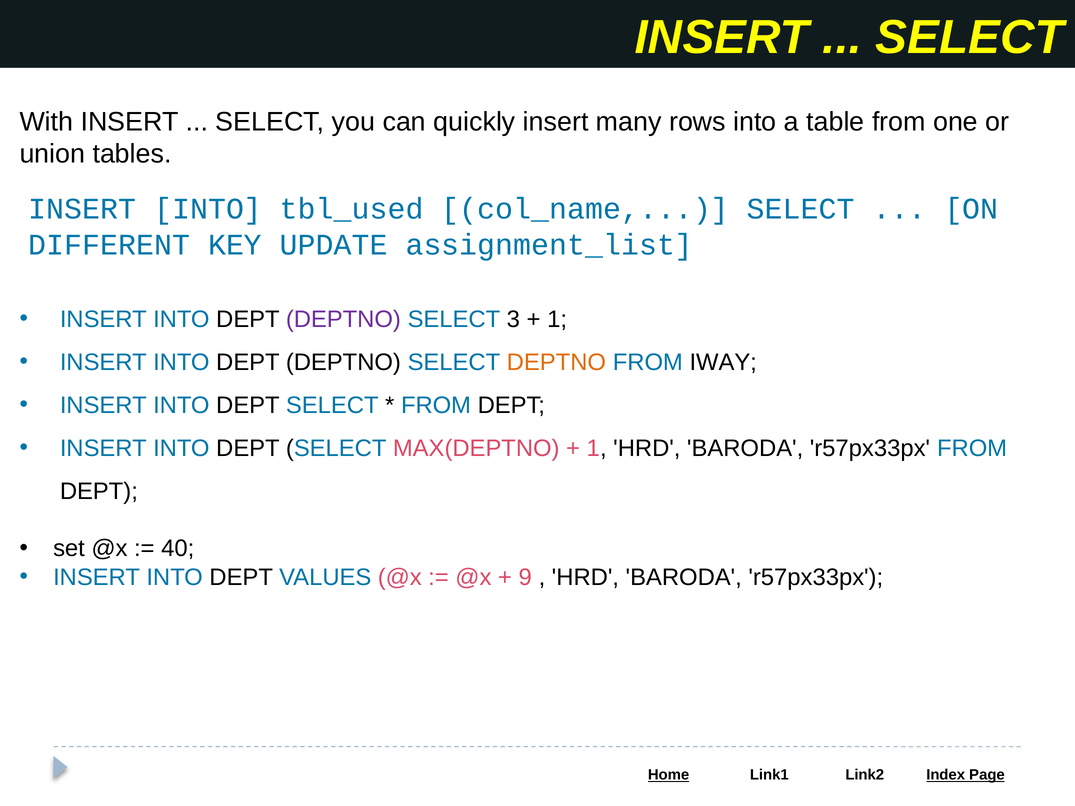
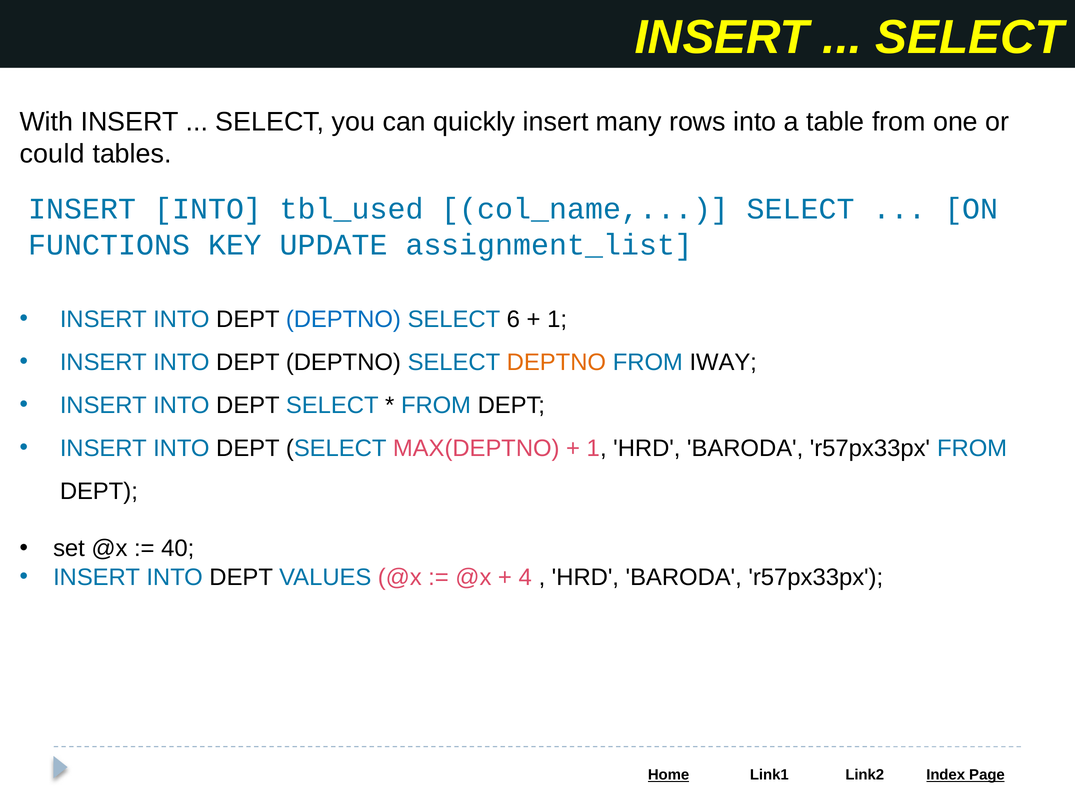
union: union -> could
DIFFERENT: DIFFERENT -> FUNCTIONS
DEPTNO at (343, 320) colour: purple -> blue
3: 3 -> 6
9: 9 -> 4
